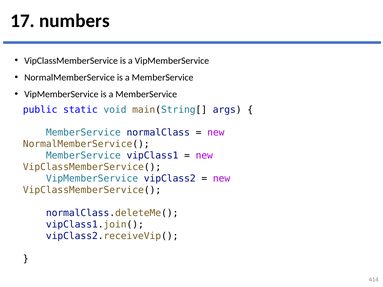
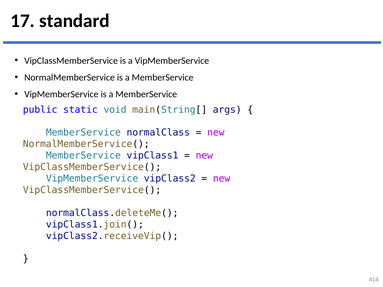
numbers: numbers -> standard
